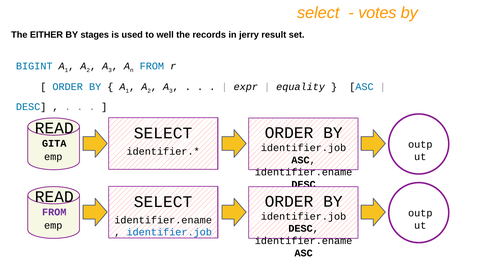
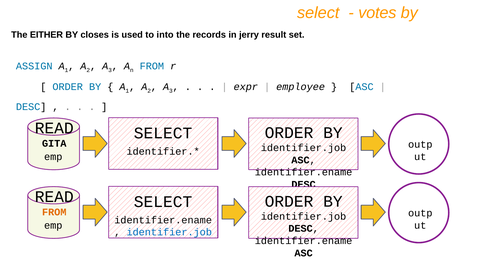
stages: stages -> closes
well: well -> into
BIGINT: BIGINT -> ASSIGN
equality: equality -> employee
FROM at (54, 212) colour: purple -> orange
